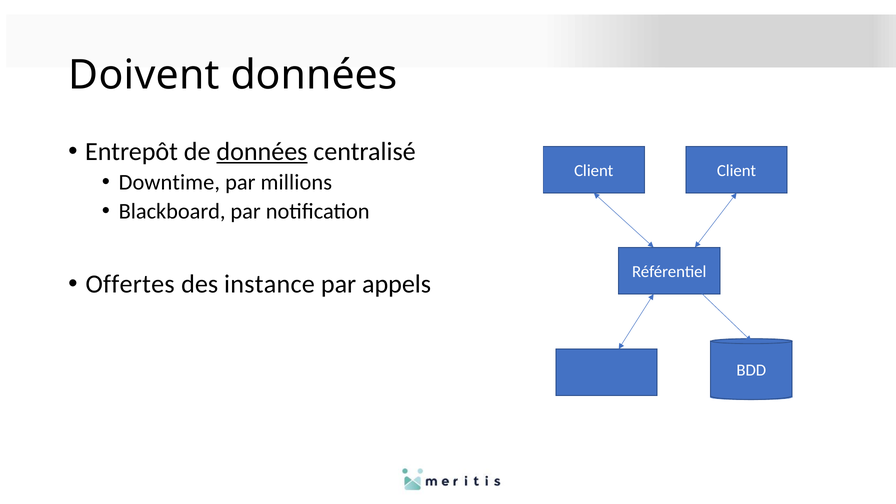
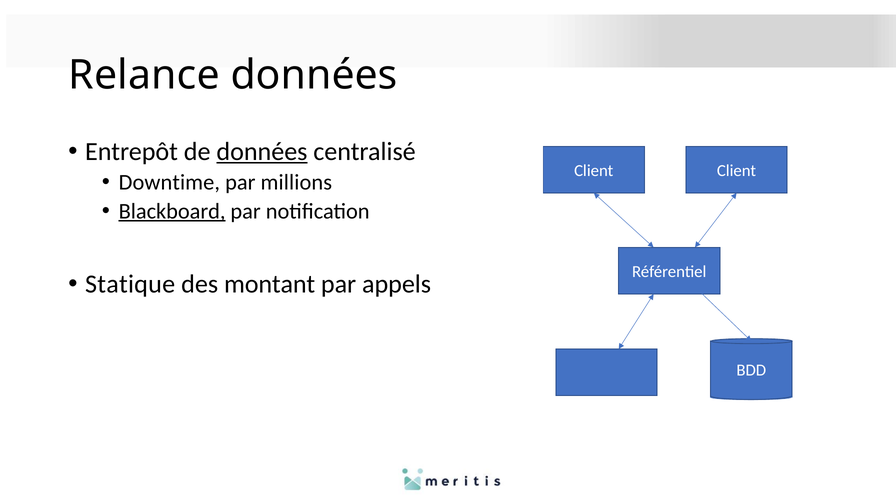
Doivent: Doivent -> Relance
Blackboard underline: none -> present
Offertes: Offertes -> Statique
instance: instance -> montant
